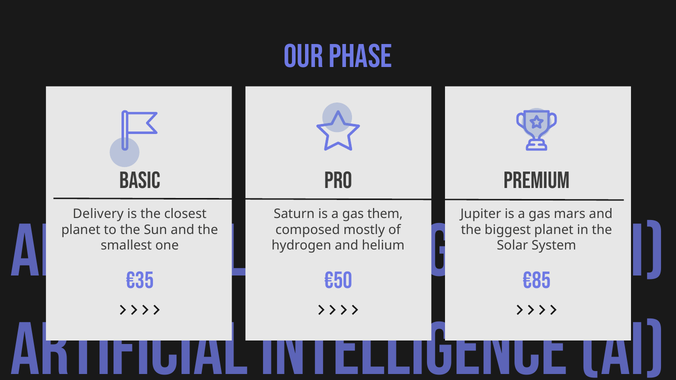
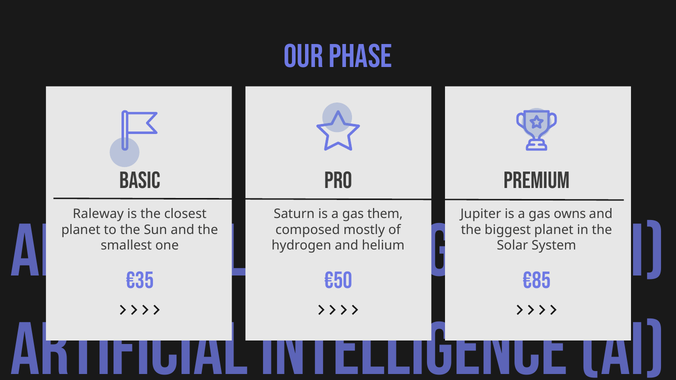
Delivery: Delivery -> Raleway
mars: mars -> owns
